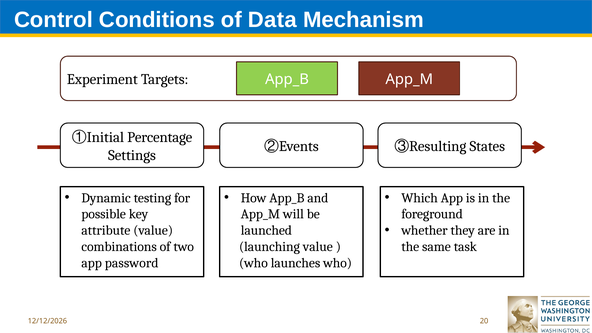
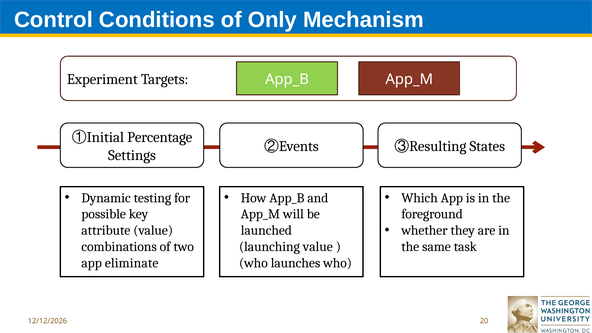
Data: Data -> Only
password: password -> eliminate
